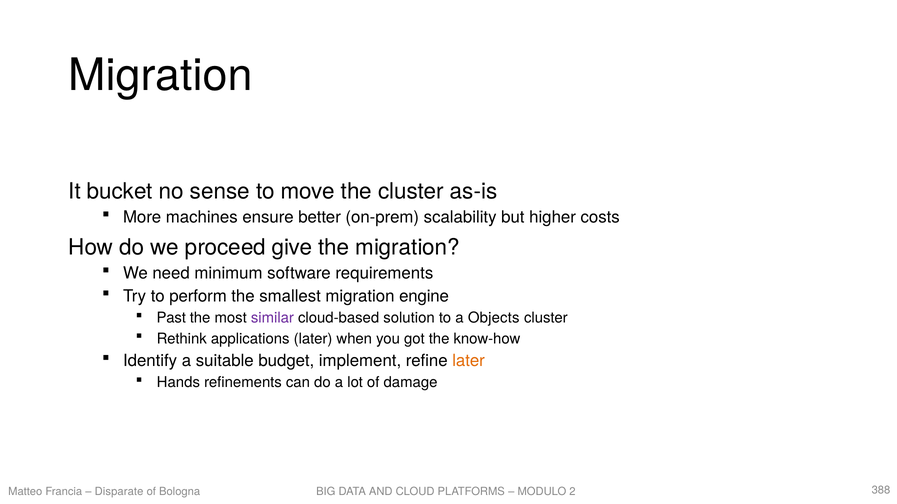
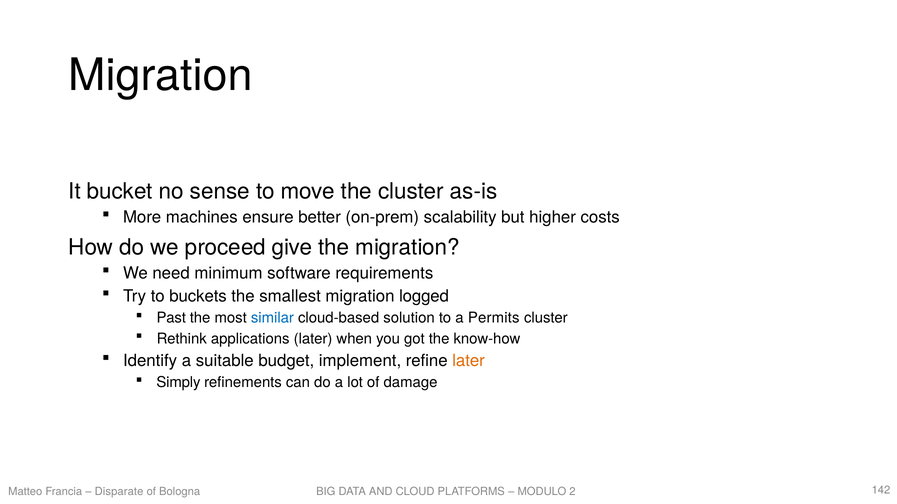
perform: perform -> buckets
engine: engine -> logged
similar colour: purple -> blue
Objects: Objects -> Permits
Hands: Hands -> Simply
388: 388 -> 142
